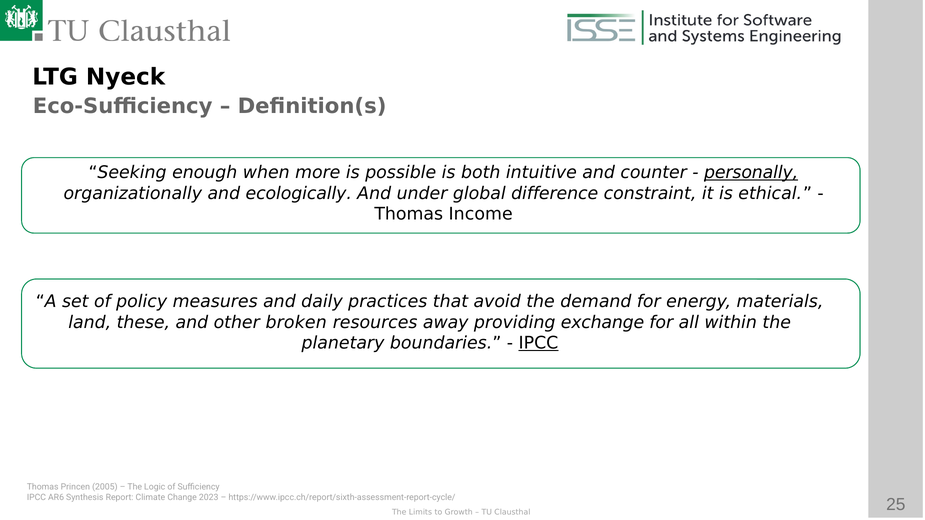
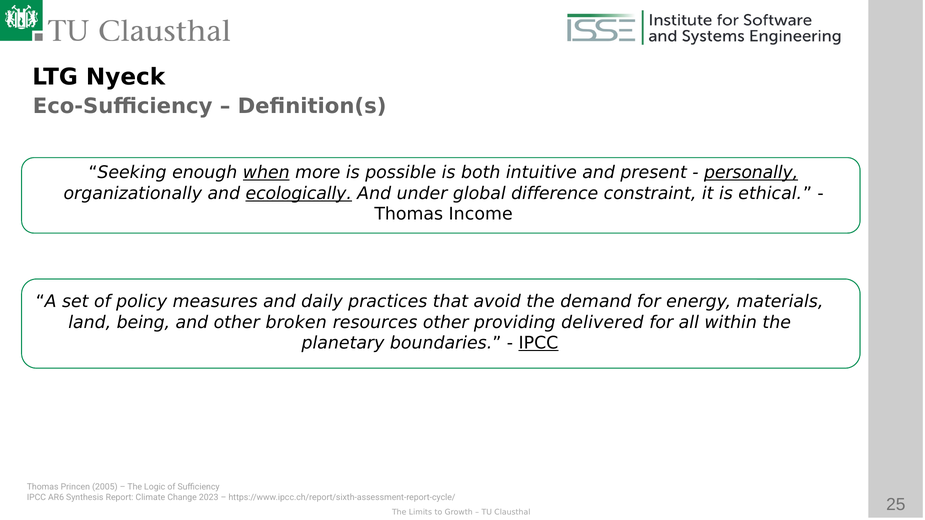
when underline: none -> present
counter: counter -> present
ecologically underline: none -> present
these: these -> being
resources away: away -> other
exchange: exchange -> delivered
